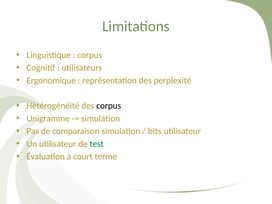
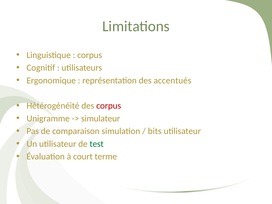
perplexité: perplexité -> accentués
corpus at (109, 106) colour: black -> red
simulation at (101, 118): simulation -> simulateur
